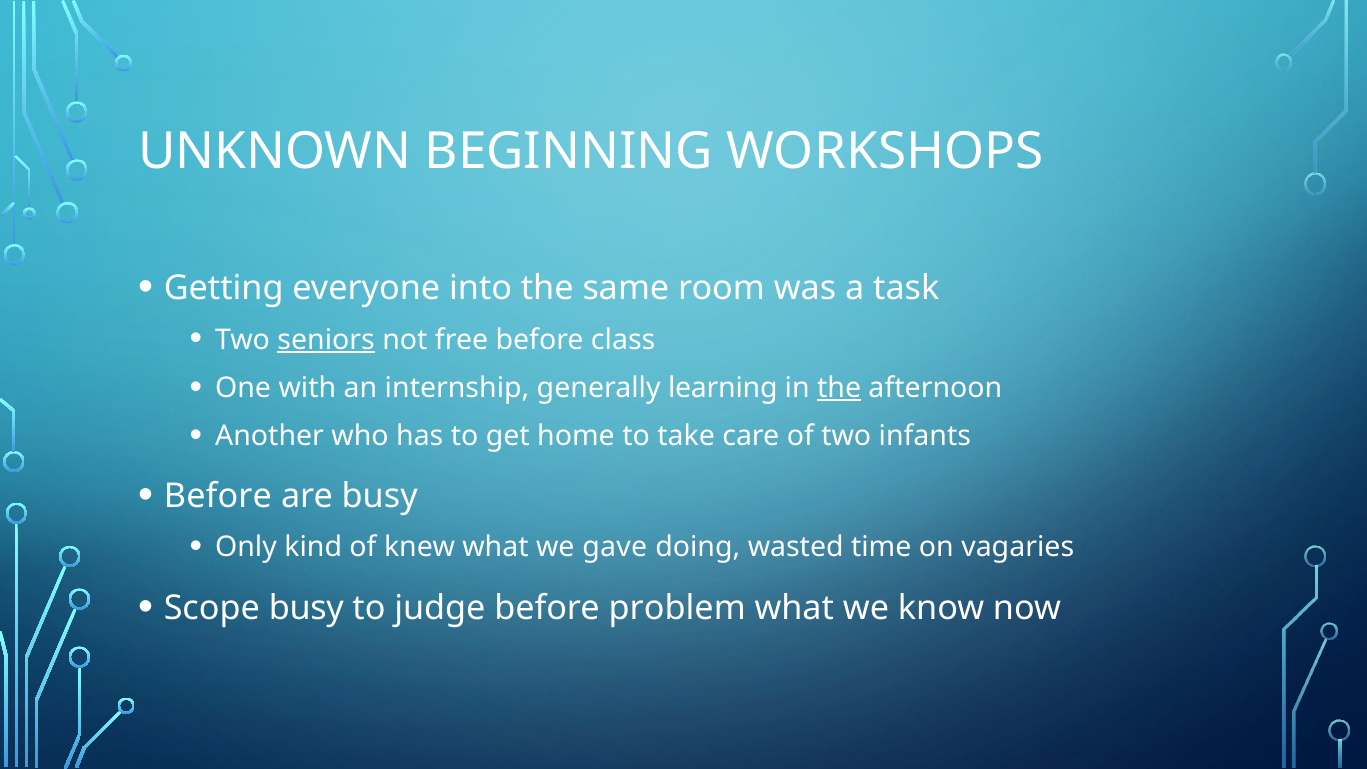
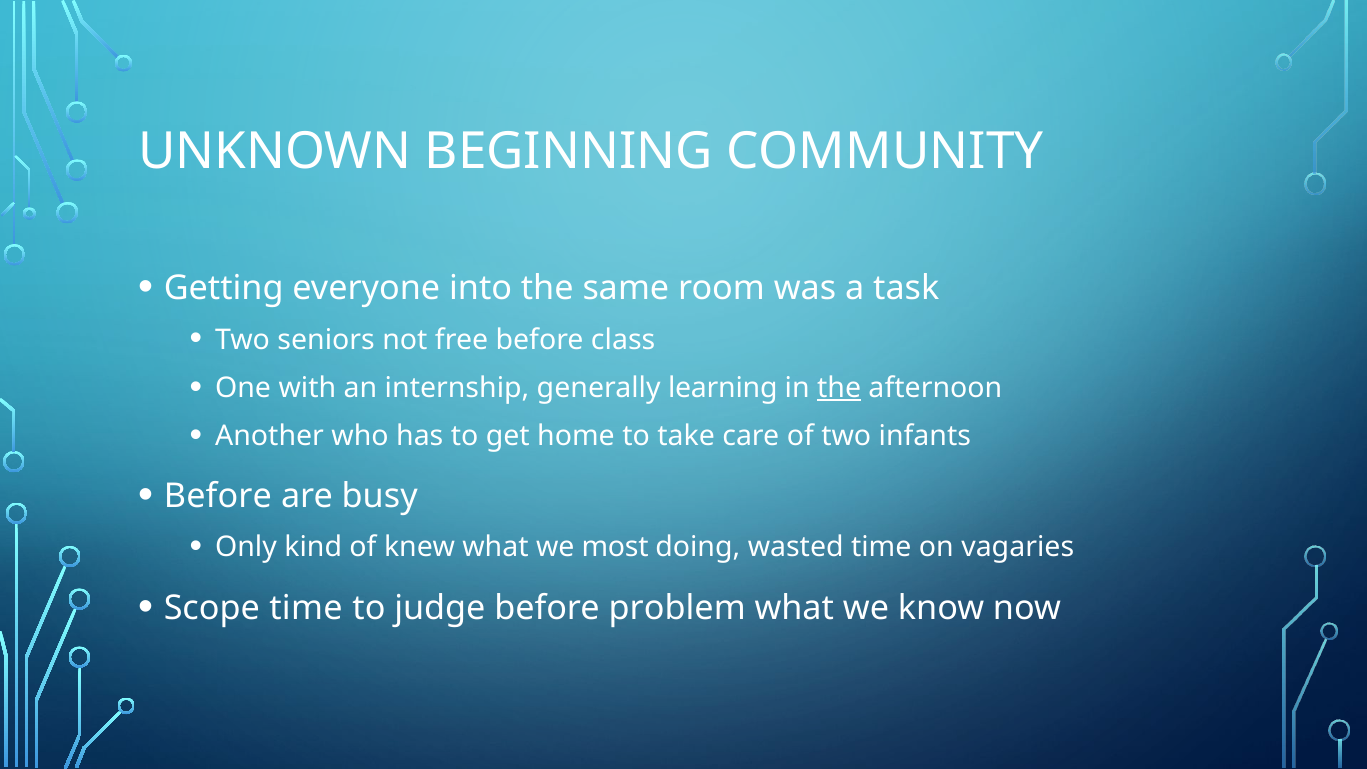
WORKSHOPS: WORKSHOPS -> COMMUNITY
seniors underline: present -> none
gave: gave -> most
Scope busy: busy -> time
